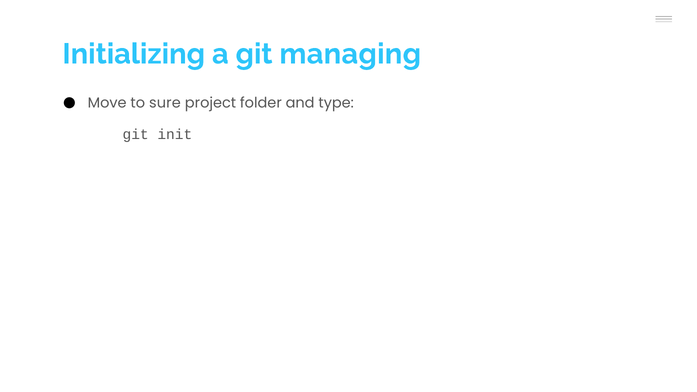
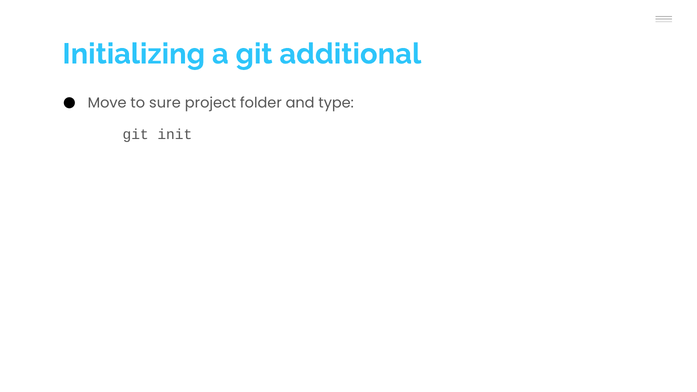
managing: managing -> additional
